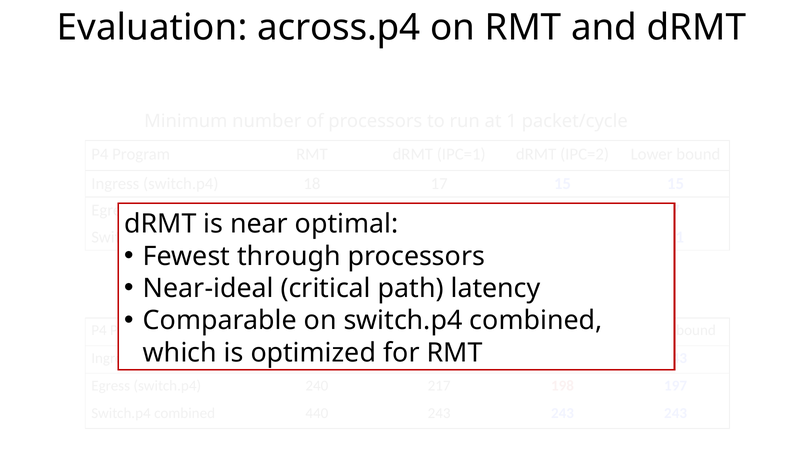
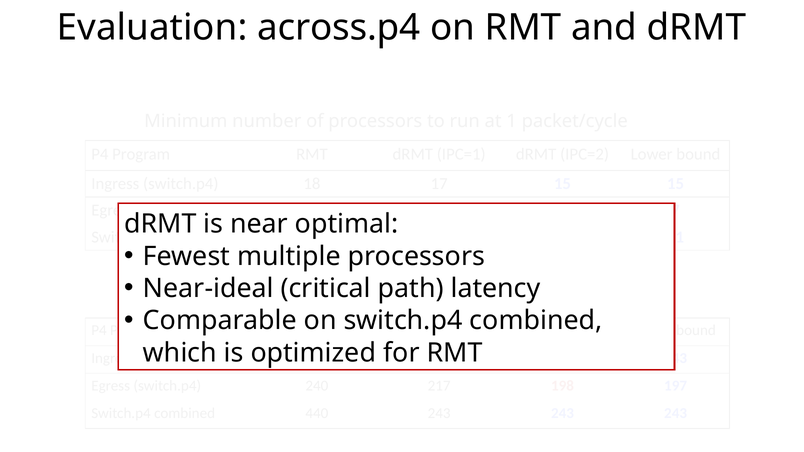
through: through -> multiple
